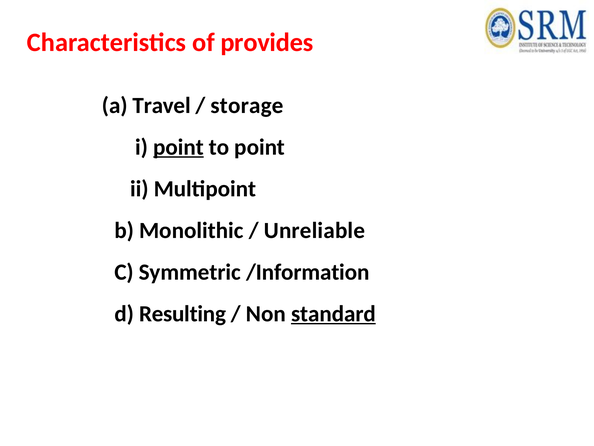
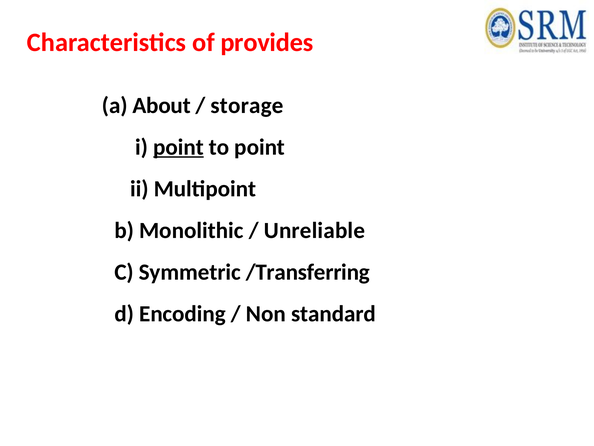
Travel: Travel -> About
/Information: /Information -> /Transferring
Resulting: Resulting -> Encoding
standard underline: present -> none
